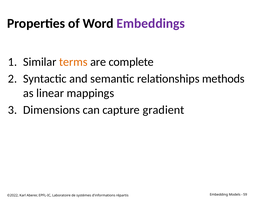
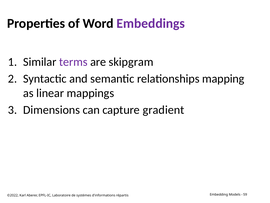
terms colour: orange -> purple
complete: complete -> skipgram
methods: methods -> mapping
